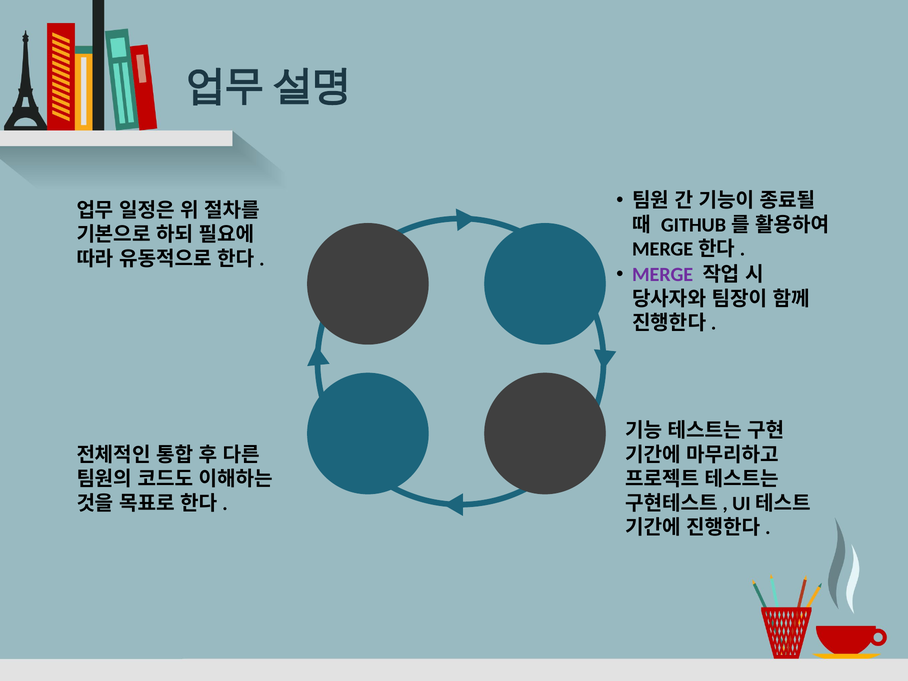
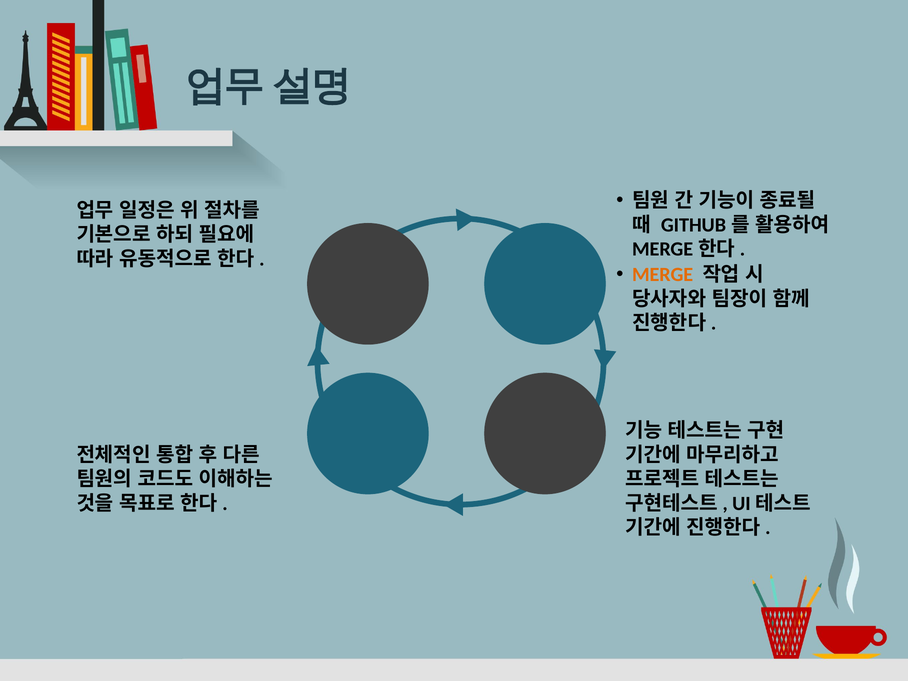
MERGE colour: purple -> orange
